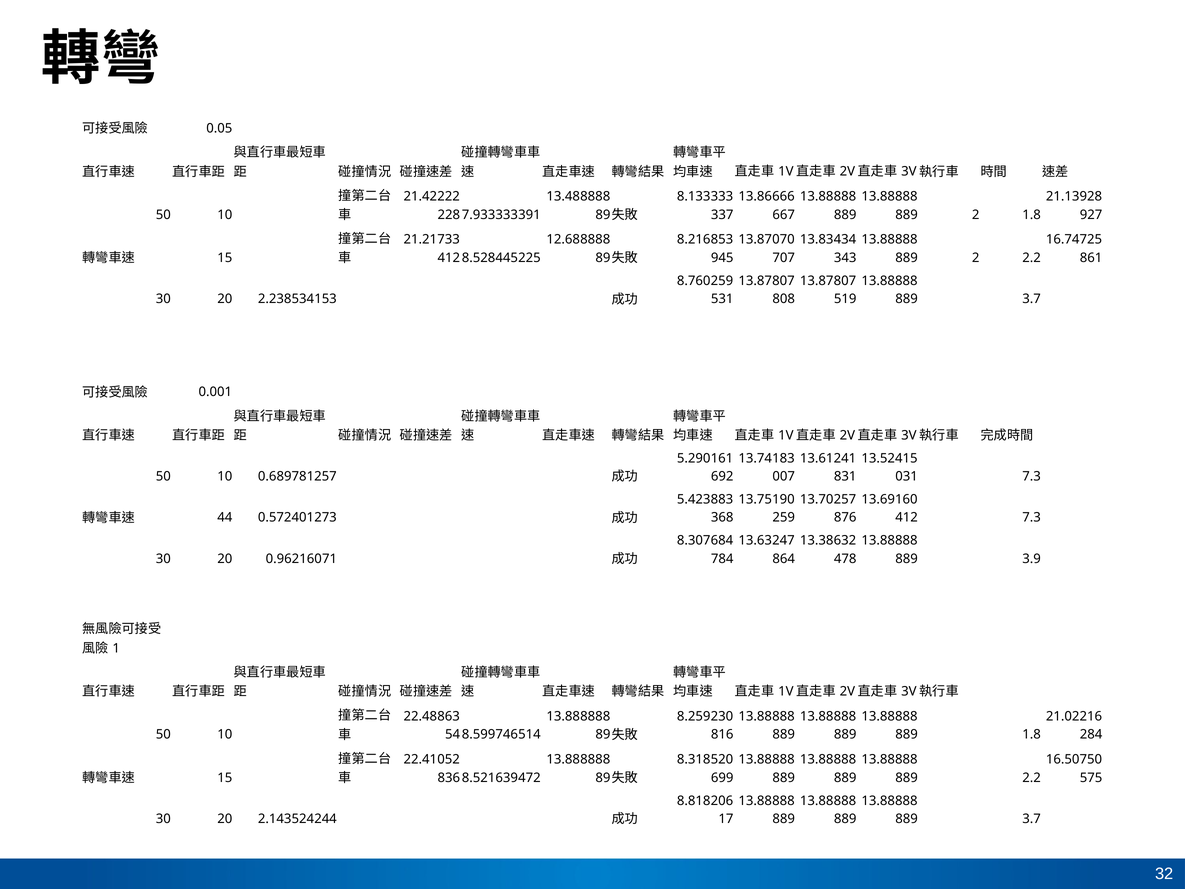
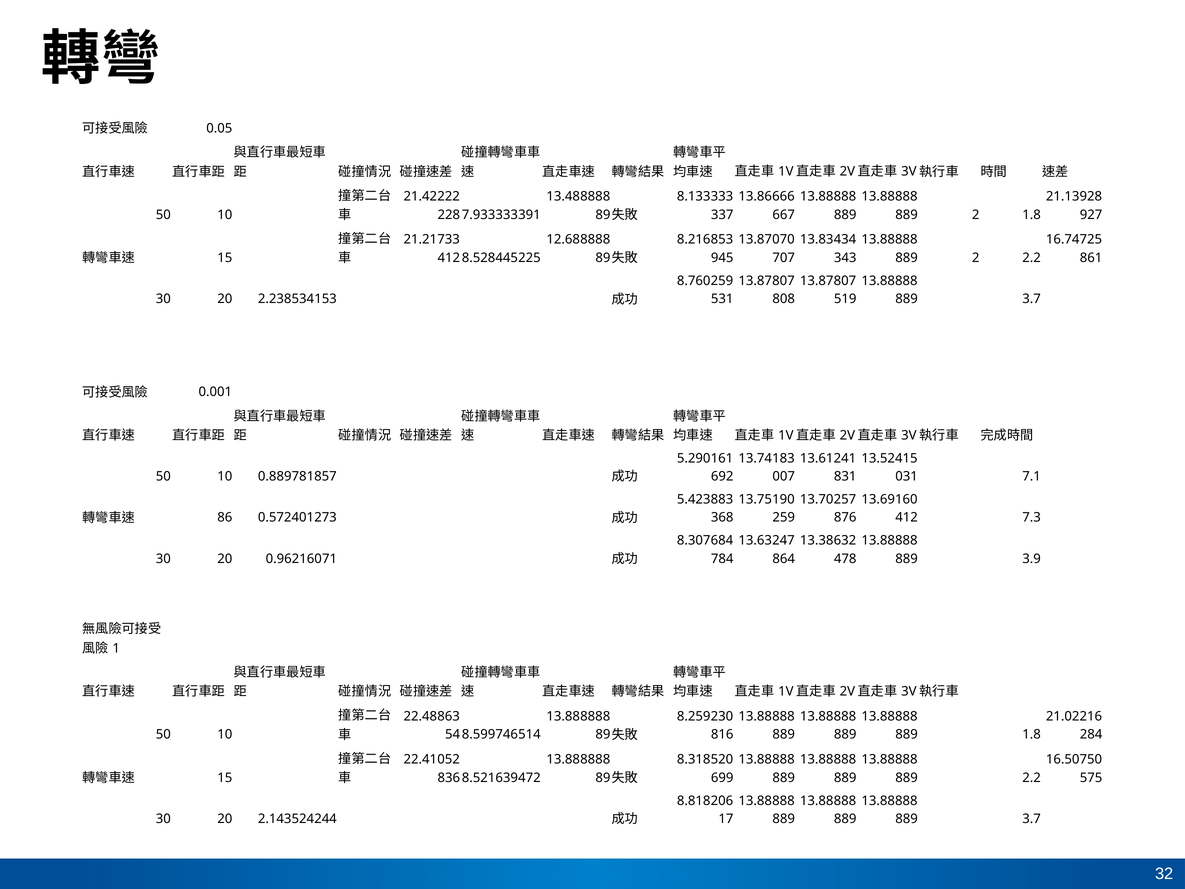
0.689781257: 0.689781257 -> 0.889781857
7.3 at (1032, 476): 7.3 -> 7.1
44: 44 -> 86
